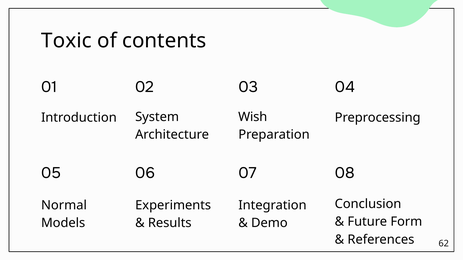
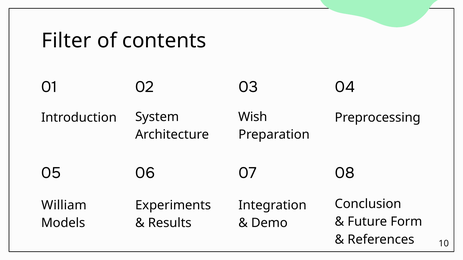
Toxic: Toxic -> Filter
Normal: Normal -> William
62: 62 -> 10
